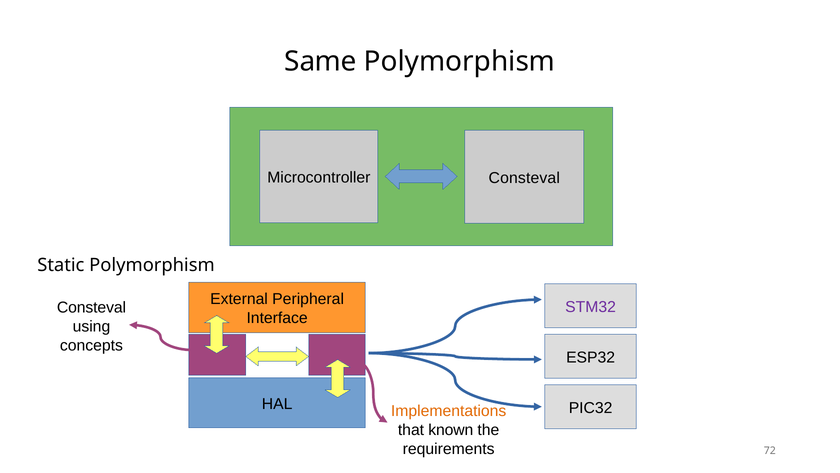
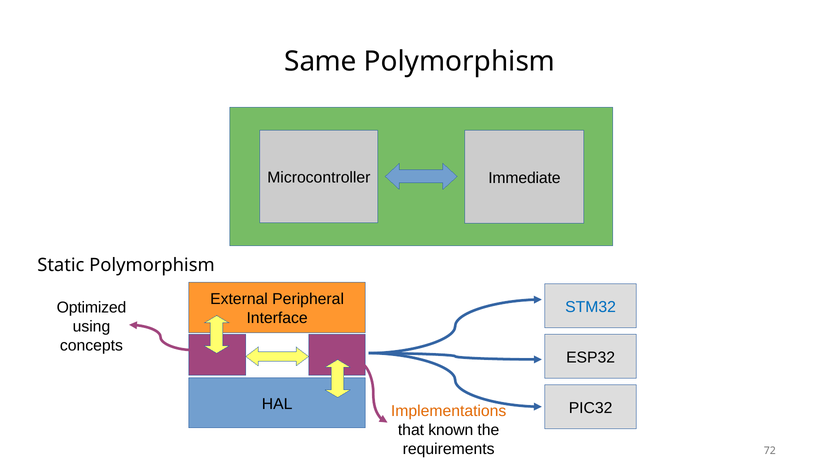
Microcontroller Consteval: Consteval -> Immediate
STM32 colour: purple -> blue
Consteval at (91, 307): Consteval -> Optimized
